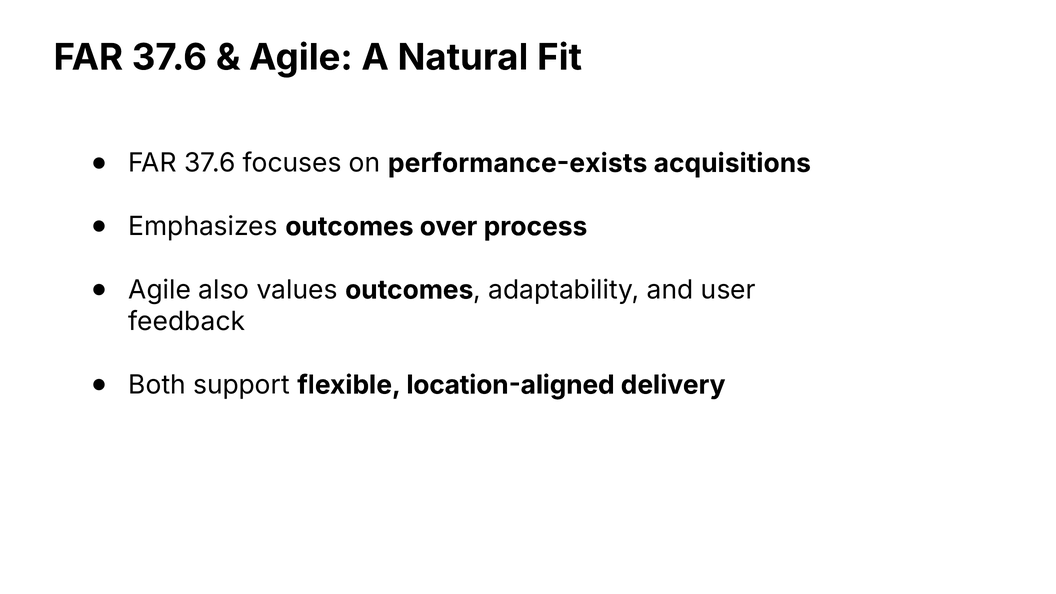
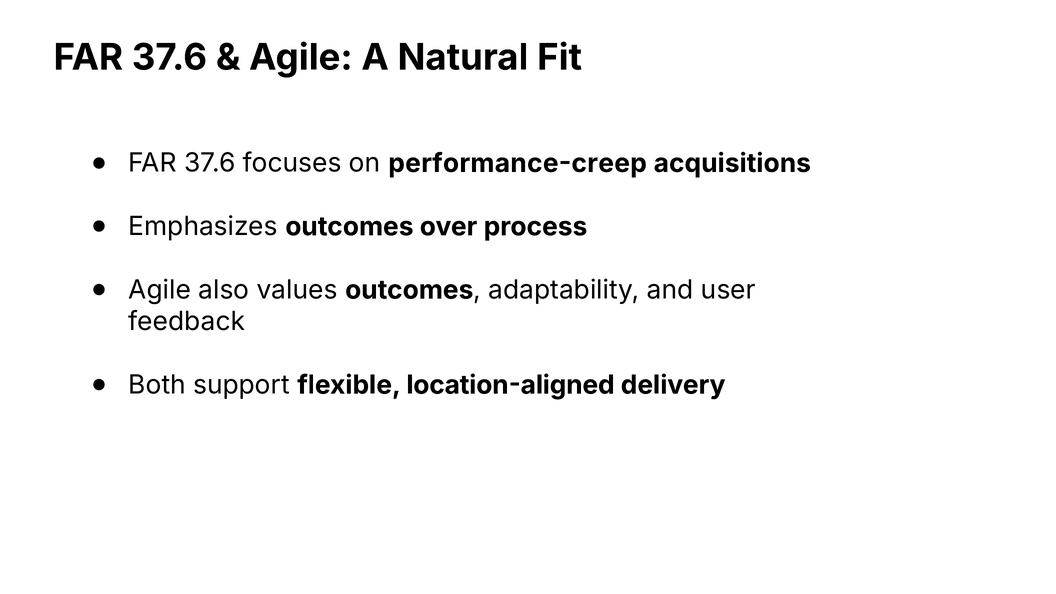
performance-exists: performance-exists -> performance-creep
